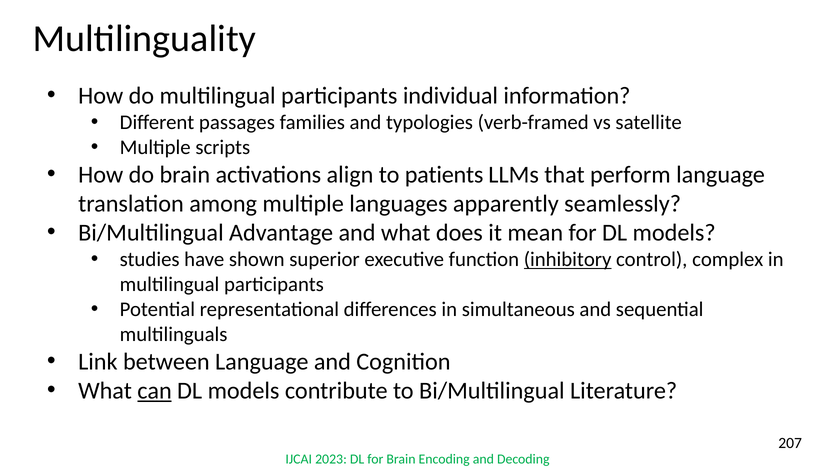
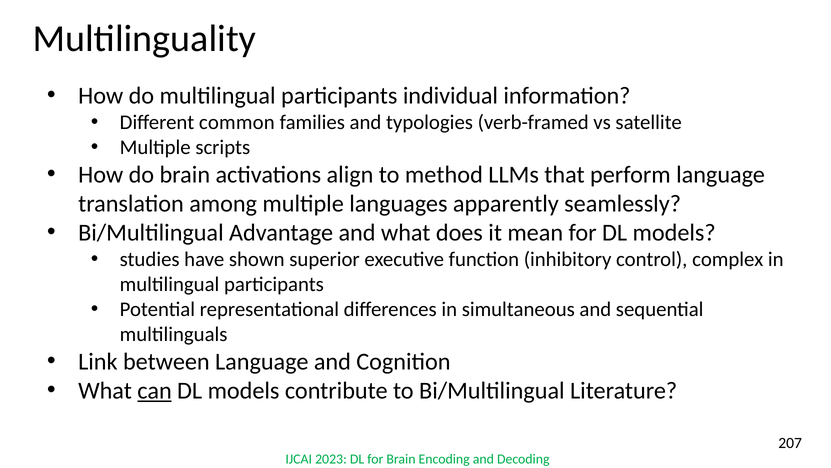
passages: passages -> common
patients: patients -> method
inhibitory underline: present -> none
